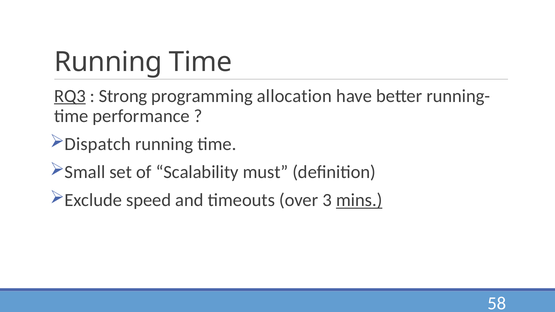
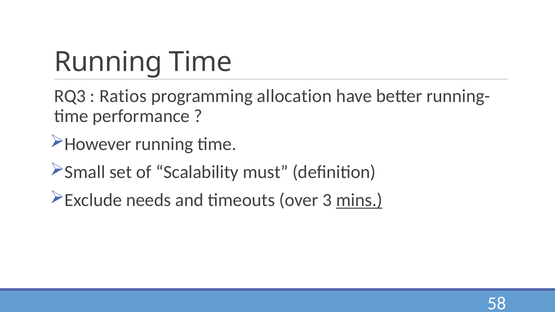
RQ3 underline: present -> none
Strong: Strong -> Ratios
Dispatch: Dispatch -> However
speed: speed -> needs
